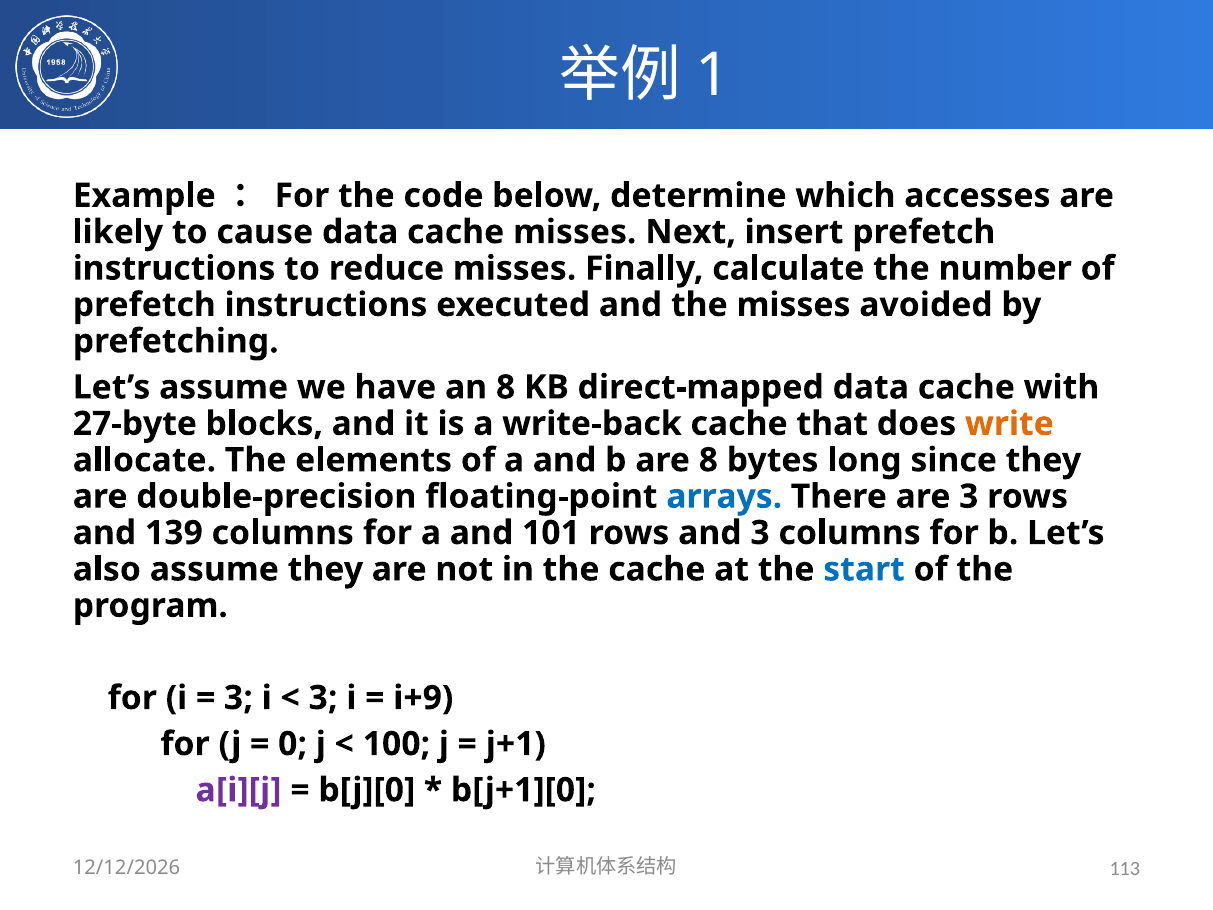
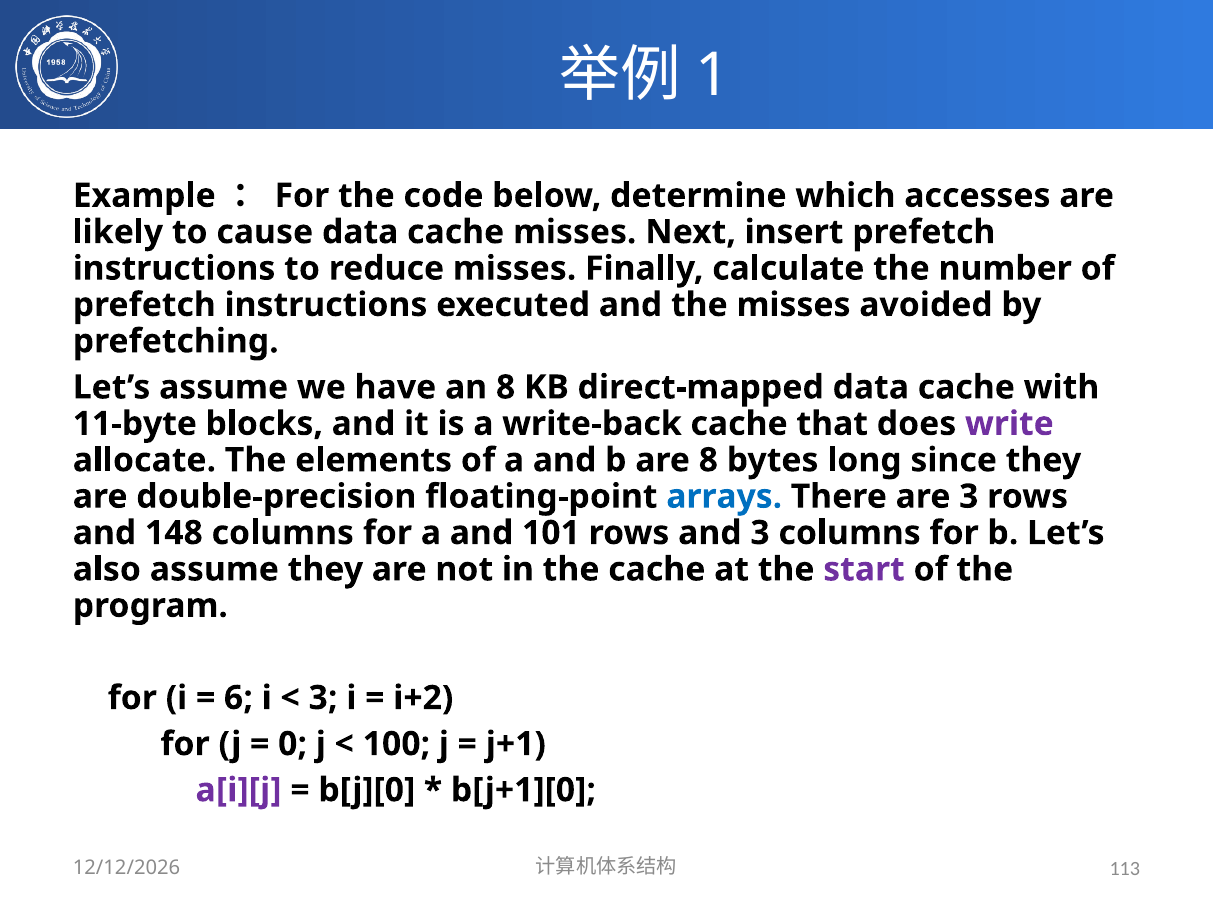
27-byte: 27-byte -> 11-byte
write colour: orange -> purple
139: 139 -> 148
start colour: blue -> purple
3 at (238, 698): 3 -> 6
i+9: i+9 -> i+2
